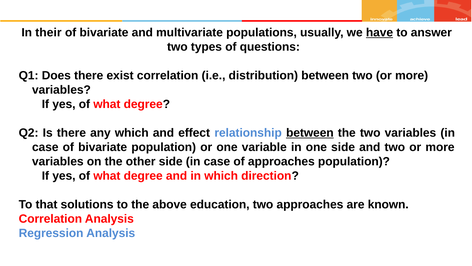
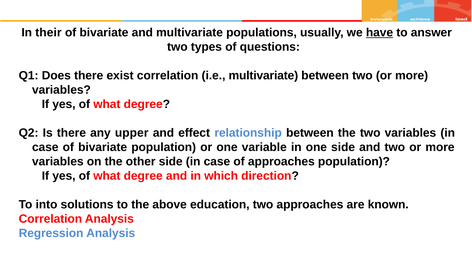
i.e distribution: distribution -> multivariate
any which: which -> upper
between at (310, 133) underline: present -> none
that: that -> into
